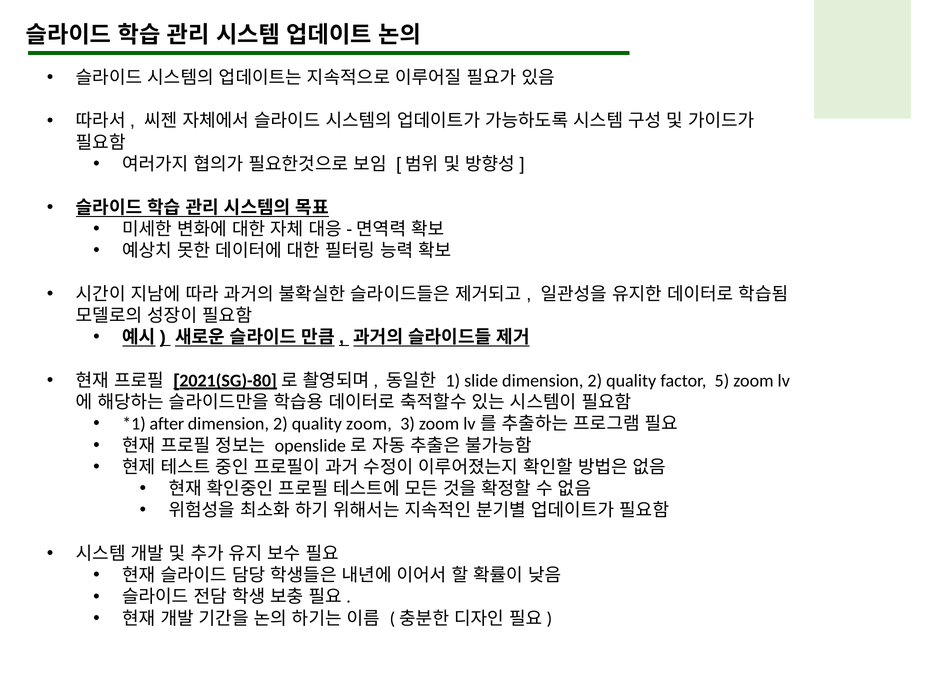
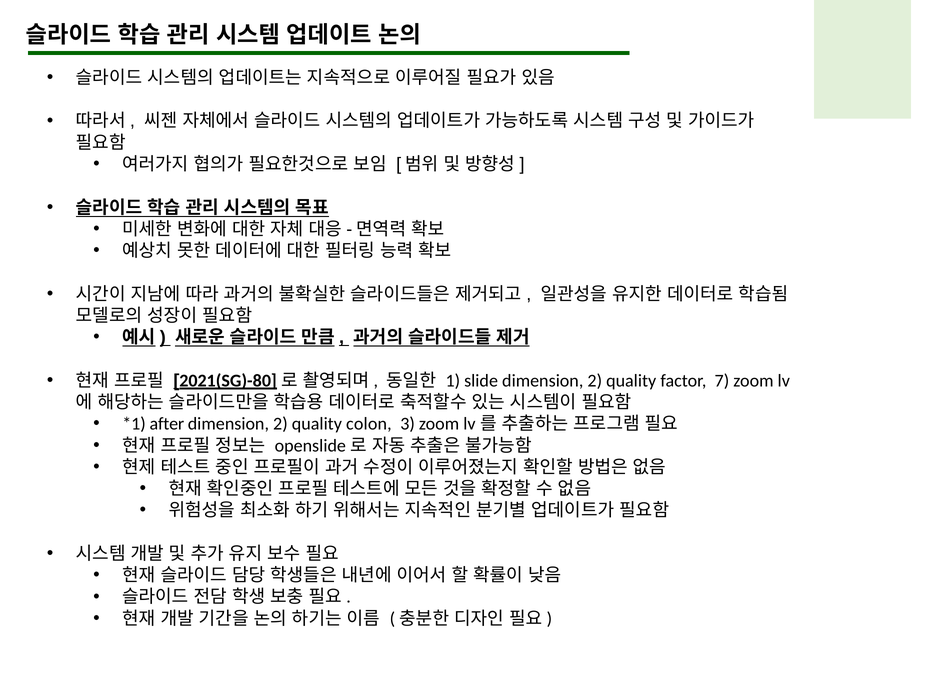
5: 5 -> 7
quality zoom: zoom -> colon
